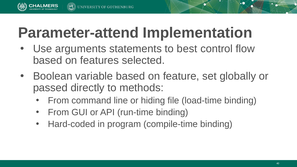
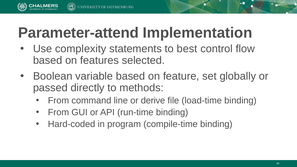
arguments: arguments -> complexity
hiding: hiding -> derive
